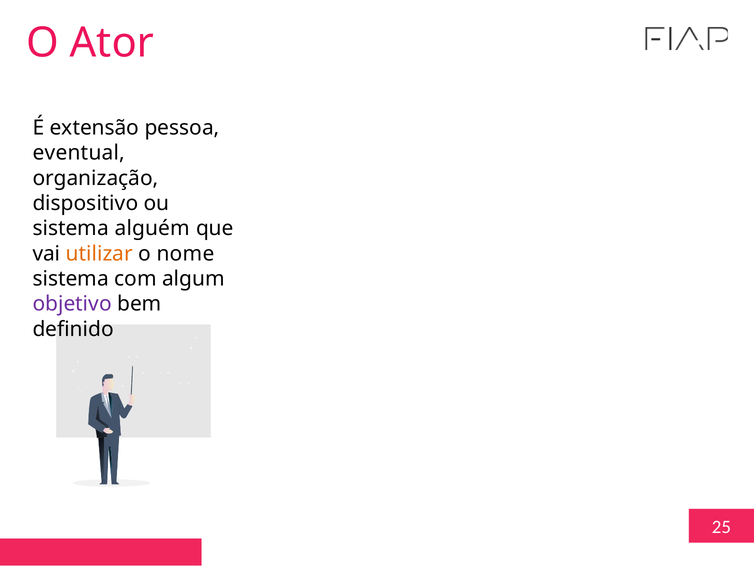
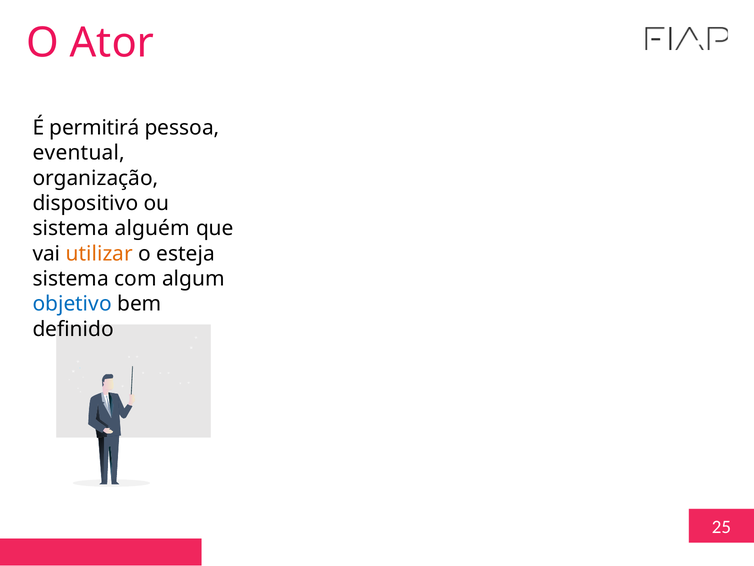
extensão: extensão -> permitirá
nome: nome -> esteja
objetivo colour: purple -> blue
